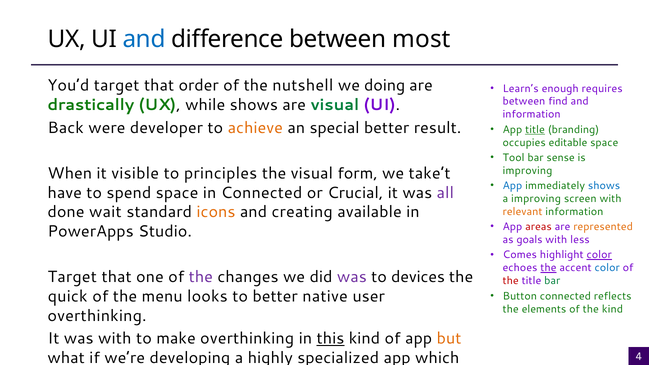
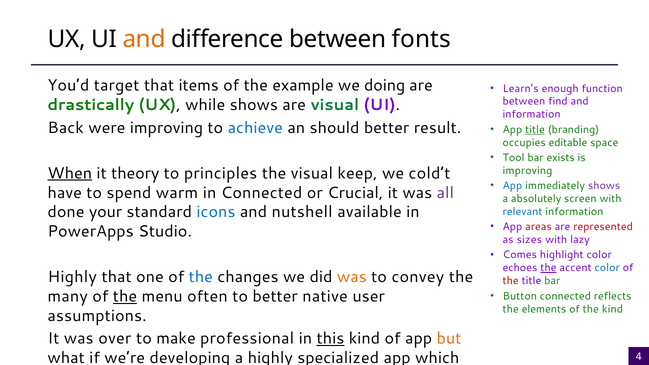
and at (144, 39) colour: blue -> orange
most: most -> fonts
order: order -> items
nutshell: nutshell -> example
requires: requires -> function
were developer: developer -> improving
achieve colour: orange -> blue
special: special -> should
sense: sense -> exists
When underline: none -> present
visible: visible -> theory
form: form -> keep
take’t: take’t -> cold’t
shows at (604, 186) colour: blue -> purple
spend space: space -> warm
a improving: improving -> absolutely
wait: wait -> your
icons colour: orange -> blue
creating: creating -> nutshell
relevant colour: orange -> blue
represented colour: orange -> red
goals: goals -> sizes
less: less -> lazy
color at (599, 255) underline: present -> none
Target at (72, 277): Target -> Highly
the at (201, 277) colour: purple -> blue
was at (352, 277) colour: purple -> orange
devices: devices -> convey
quick: quick -> many
the at (125, 297) underline: none -> present
looks: looks -> often
overthinking at (97, 316): overthinking -> assumptions
was with: with -> over
make overthinking: overthinking -> professional
